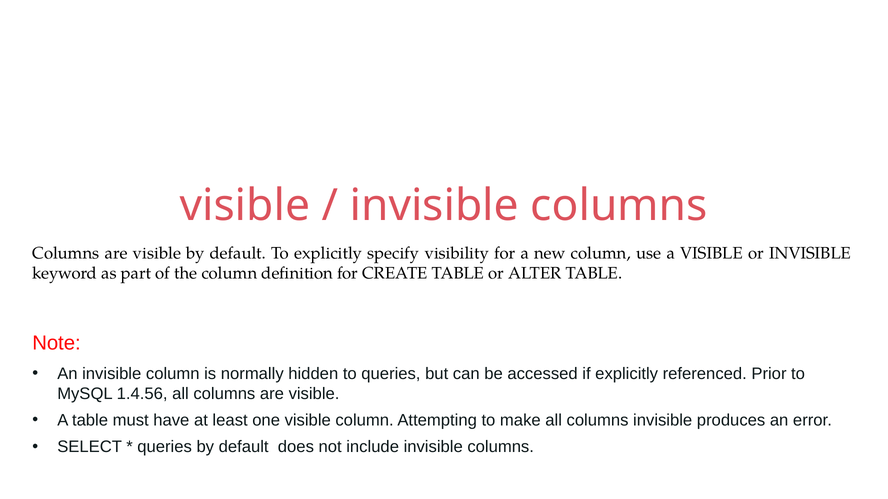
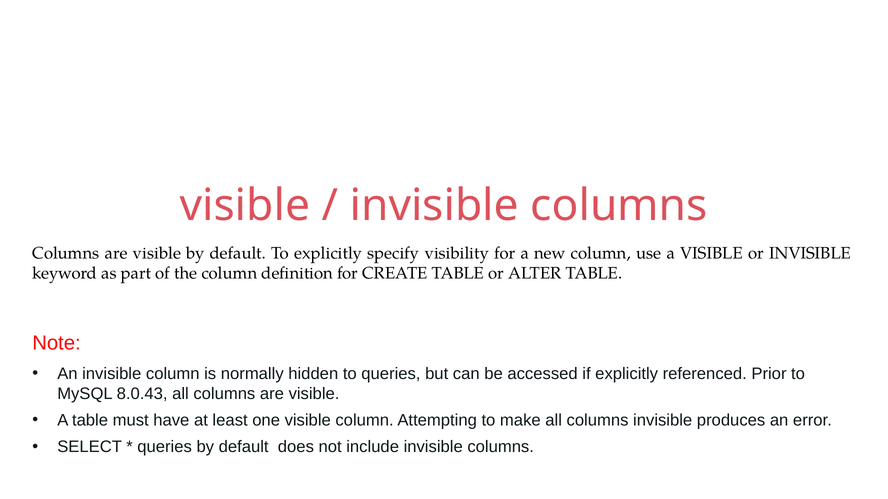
1.4.56: 1.4.56 -> 8.0.43
